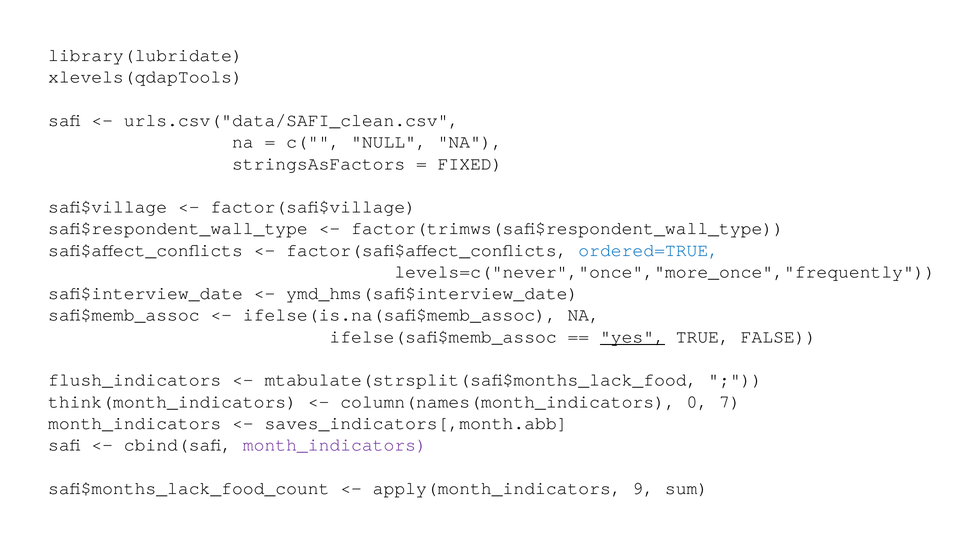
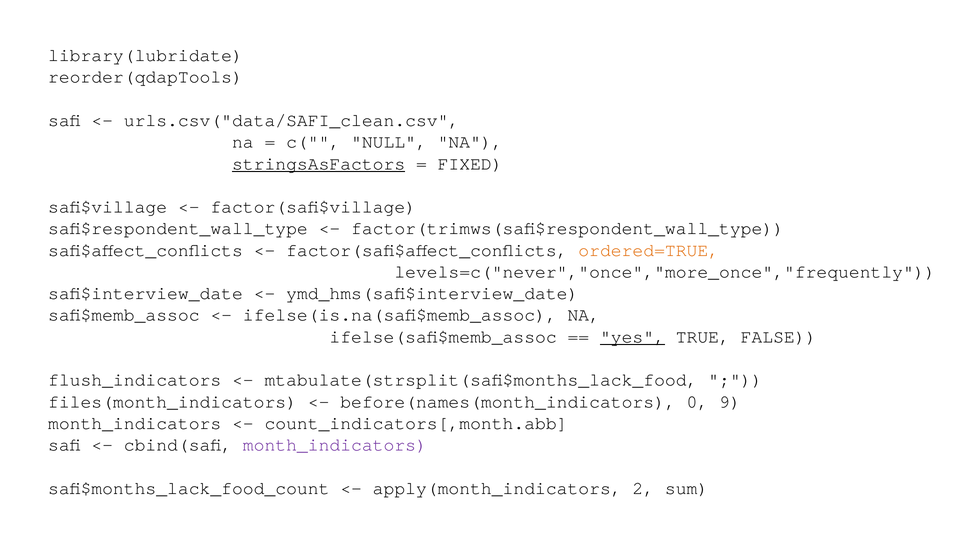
xlevels(qdapTools: xlevels(qdapTools -> reorder(qdapTools
stringsAsFactors underline: none -> present
ordered=TRUE colour: blue -> orange
think(month_indicators: think(month_indicators -> files(month_indicators
column(names(month_indicators: column(names(month_indicators -> before(names(month_indicators
7: 7 -> 9
saves_indicators[,month.abb: saves_indicators[,month.abb -> count_indicators[,month.abb
9: 9 -> 2
